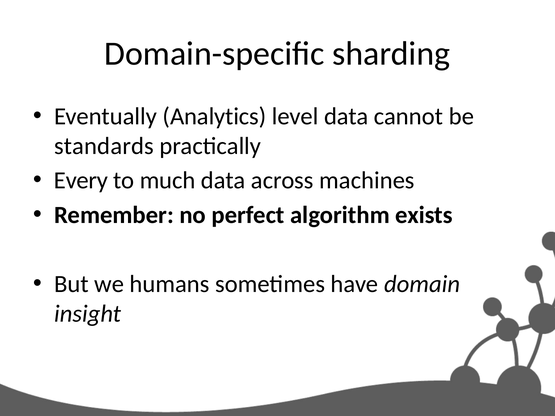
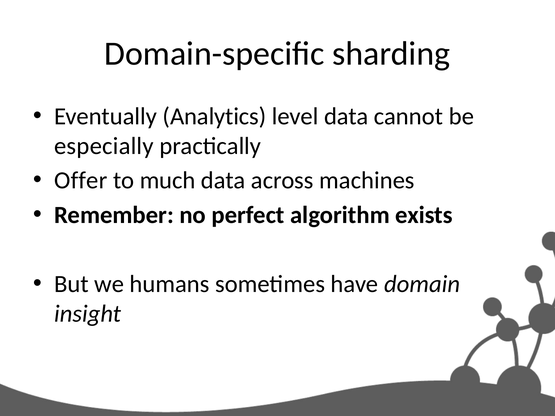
standards: standards -> especially
Every: Every -> Offer
